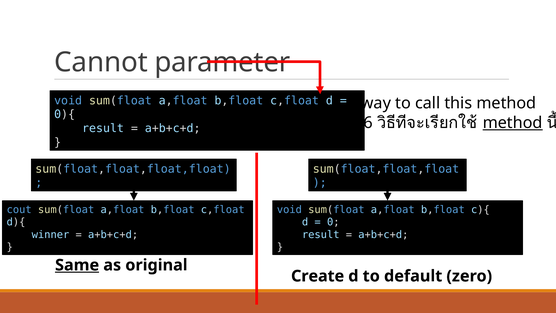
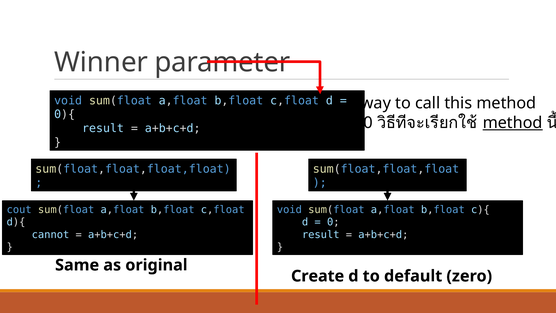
Cannot: Cannot -> Winner
6 at (368, 123): 6 -> 0
winner: winner -> cannot
Same underline: present -> none
